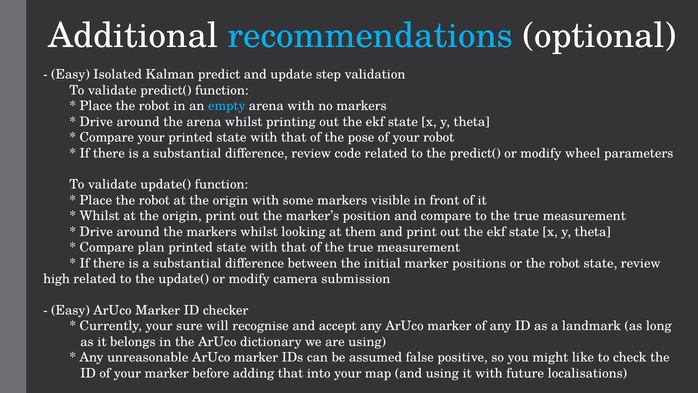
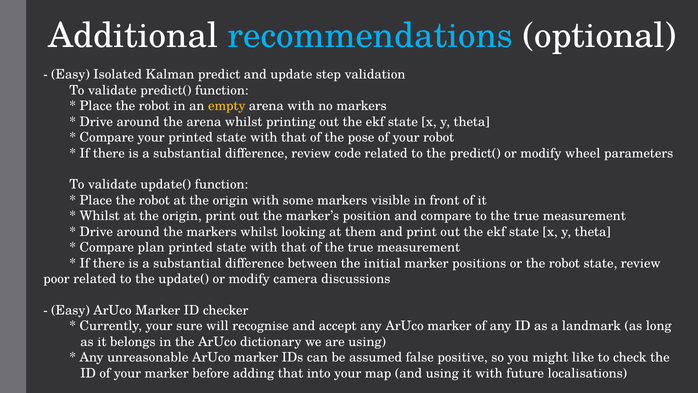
empty colour: light blue -> yellow
high: high -> poor
submission: submission -> discussions
